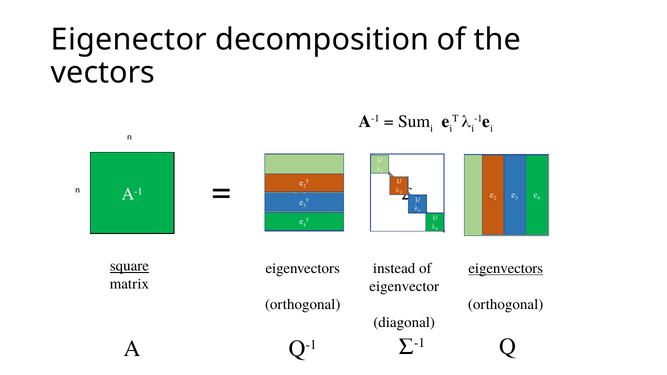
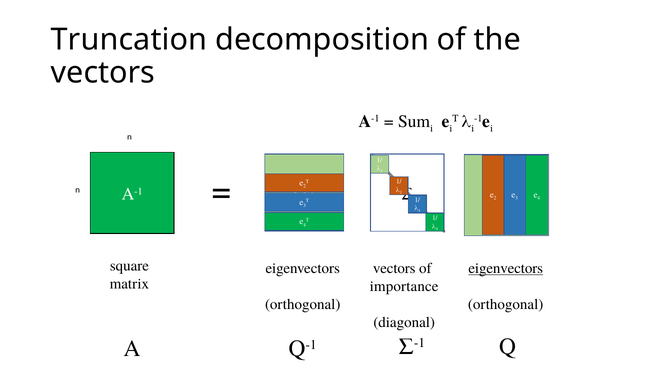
Eigenector: Eigenector -> Truncation
square underline: present -> none
instead at (394, 268): instead -> vectors
eigenvector: eigenvector -> importance
